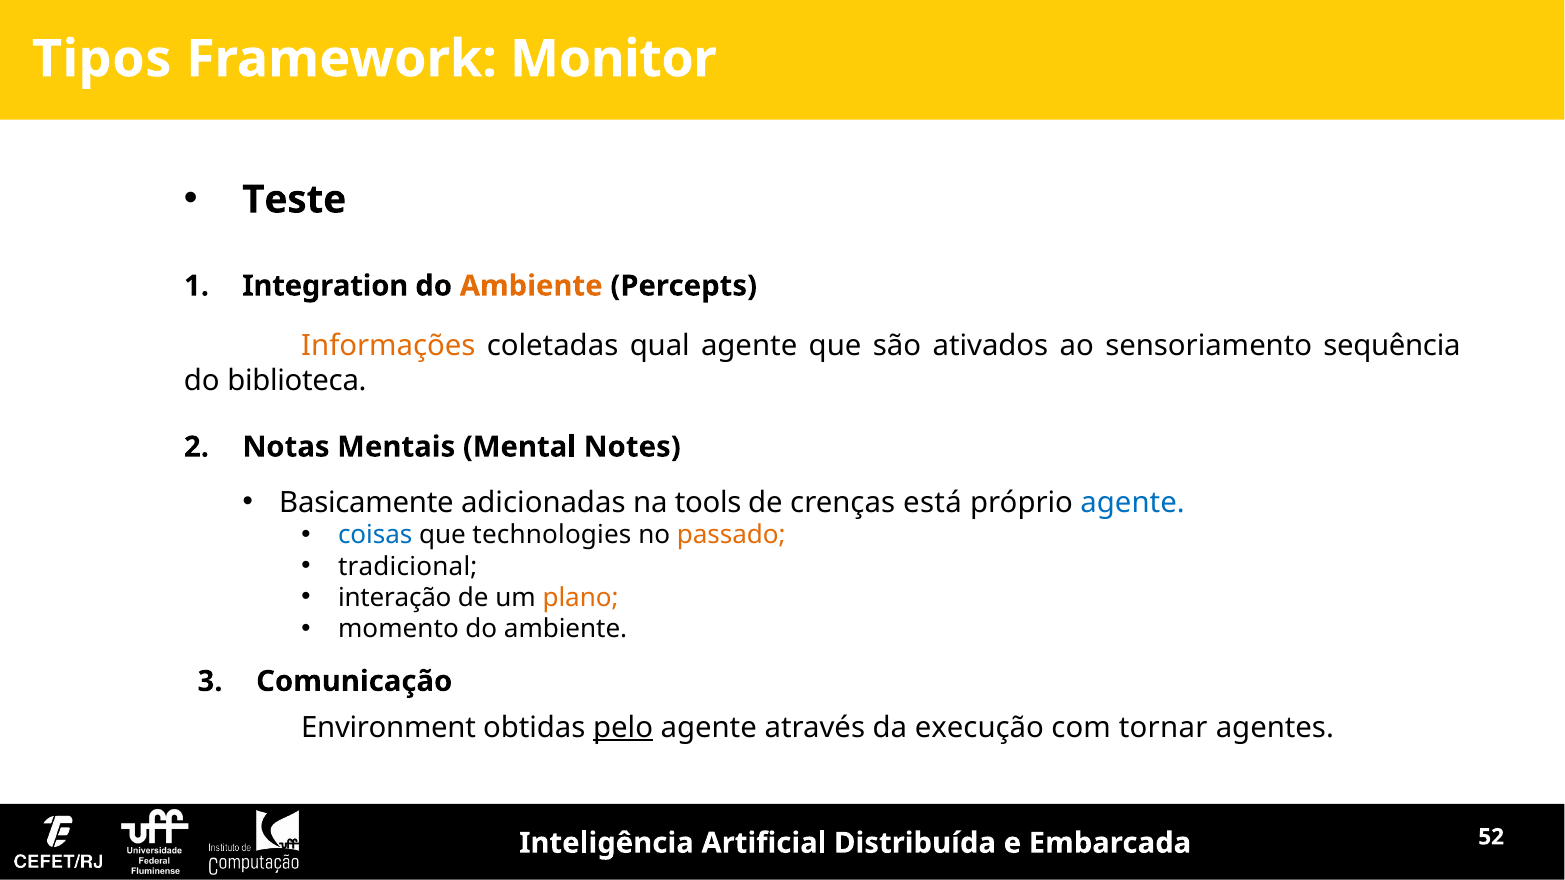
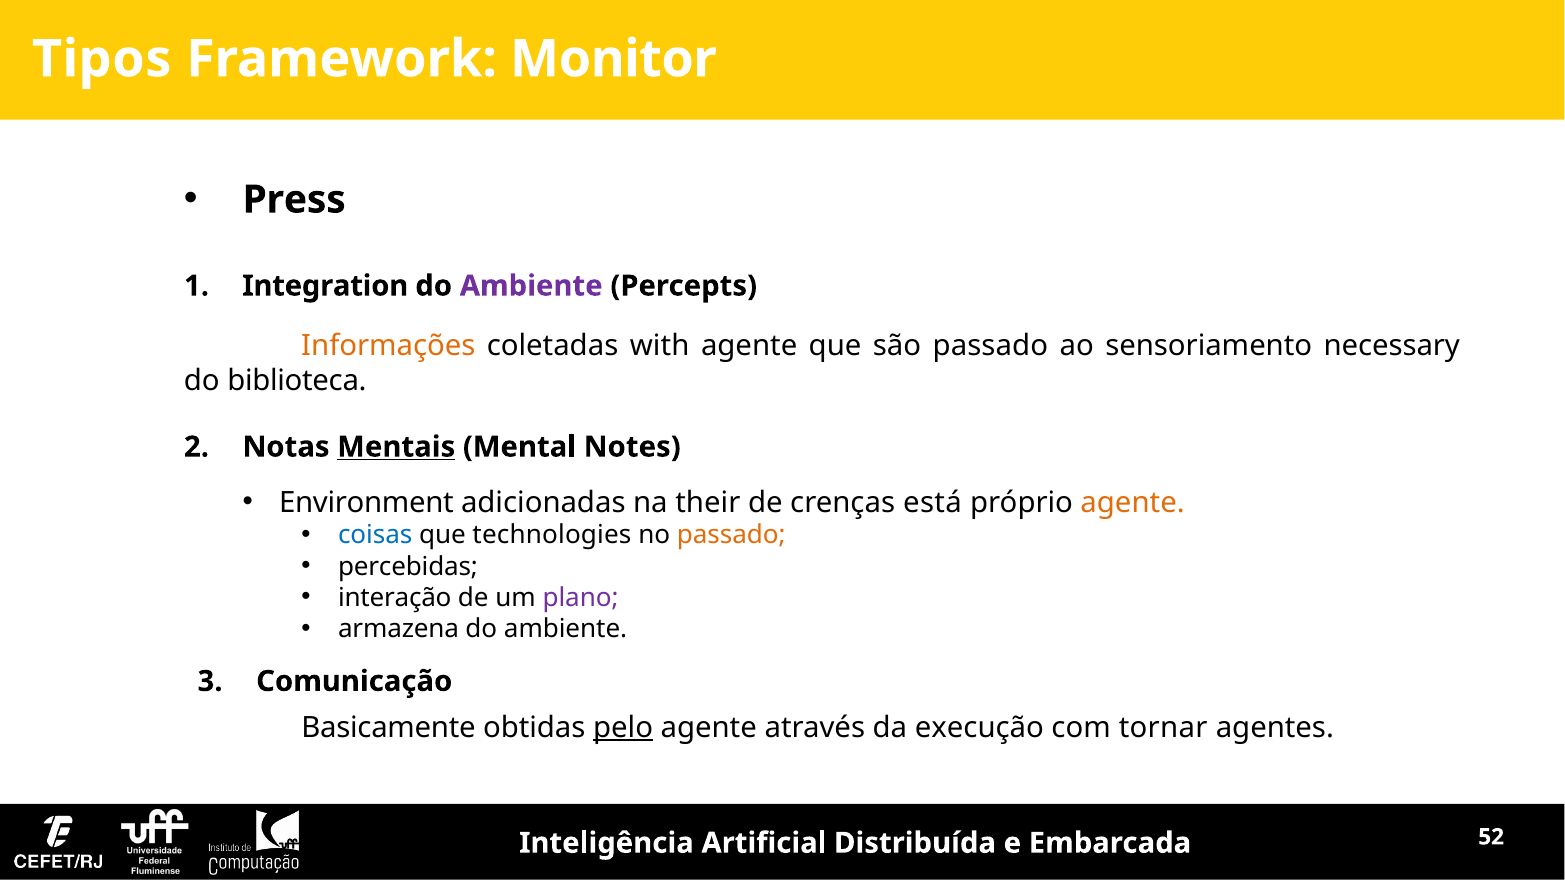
Teste: Teste -> Press
Ambiente at (531, 286) colour: orange -> purple
qual: qual -> with
são ativados: ativados -> passado
sequência: sequência -> necessary
Mentais underline: none -> present
Basicamente: Basicamente -> Environment
tools: tools -> their
agente at (1133, 503) colour: blue -> orange
tradicional: tradicional -> percebidas
plano colour: orange -> purple
momento: momento -> armazena
Environment: Environment -> Basicamente
